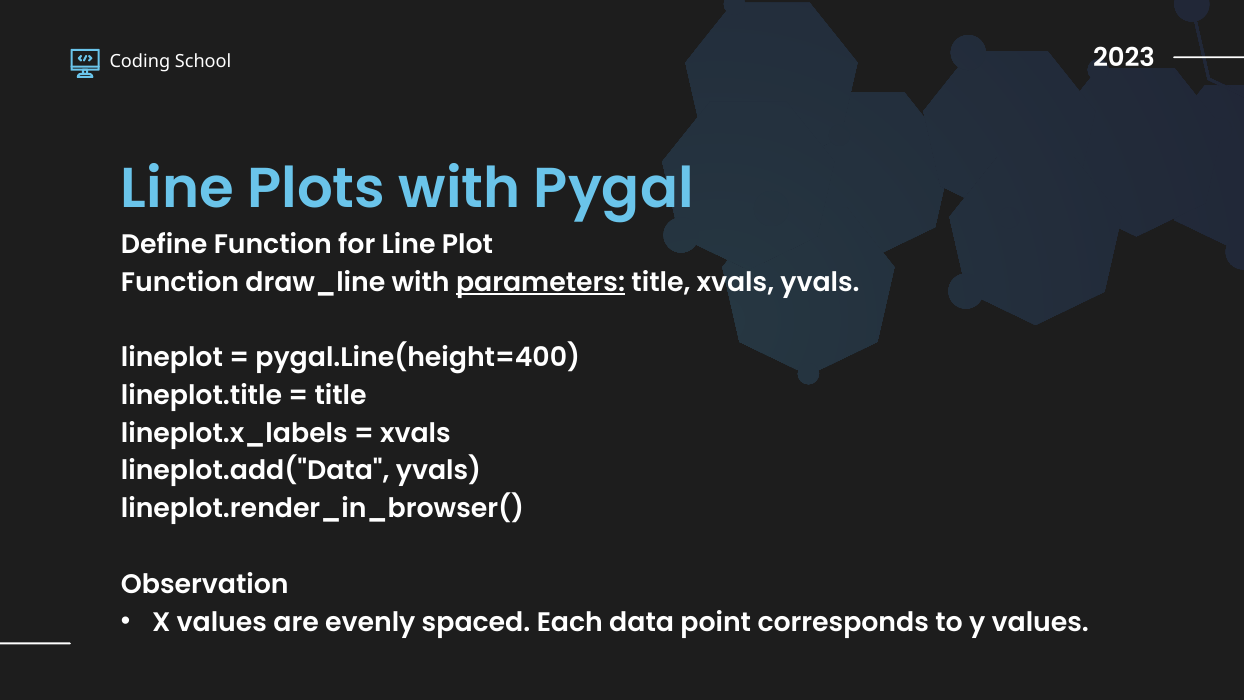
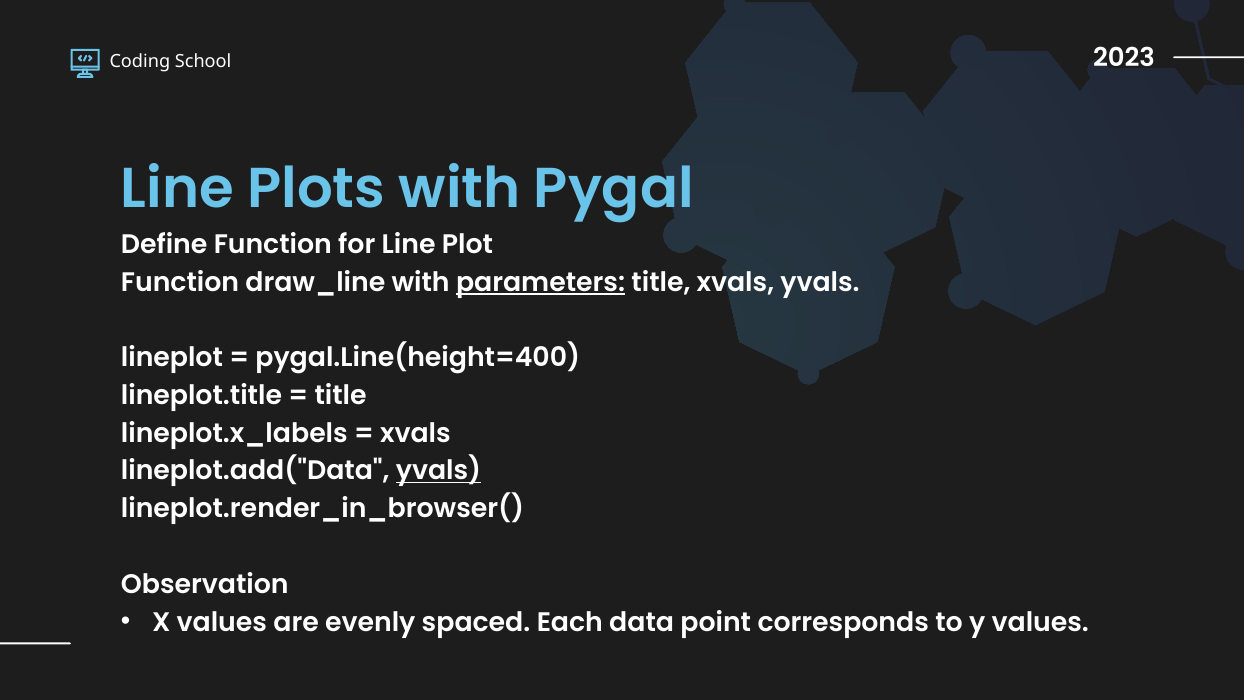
yvals at (439, 471) underline: none -> present
